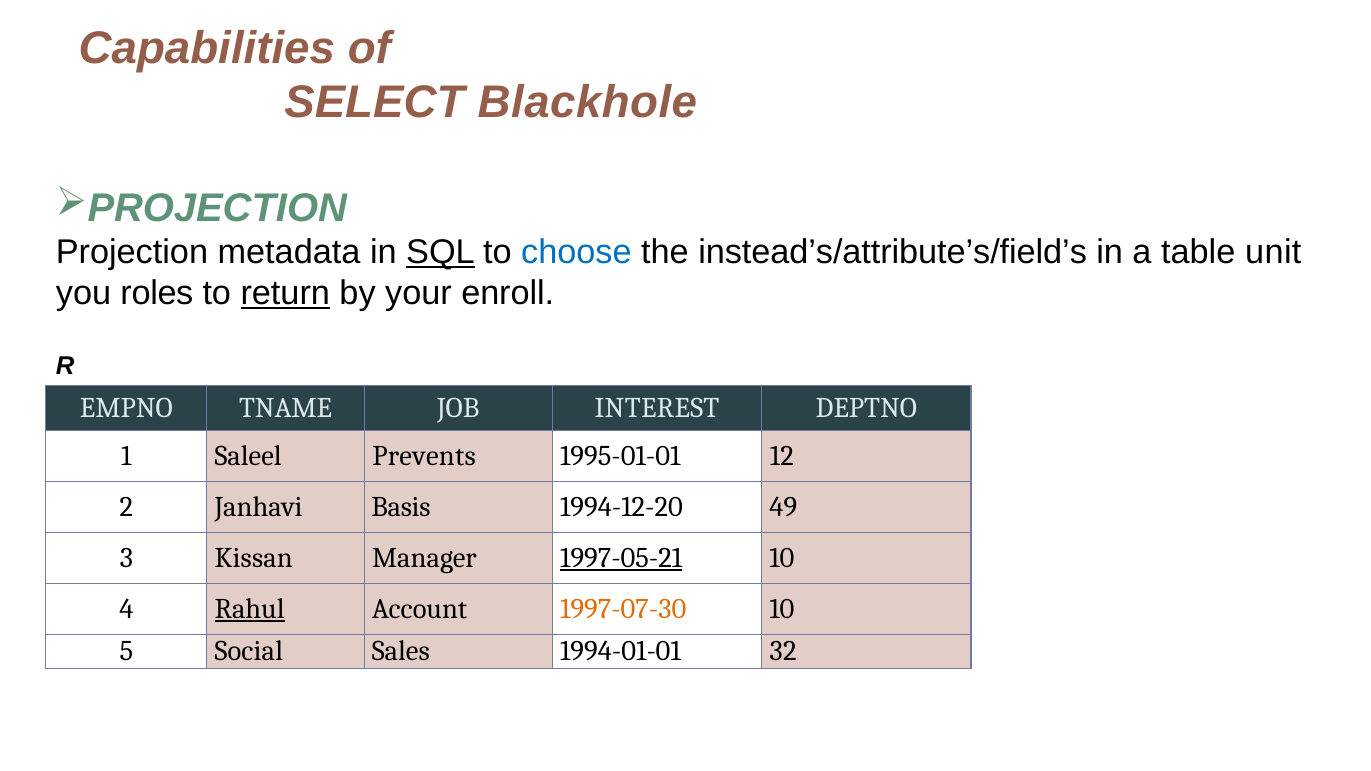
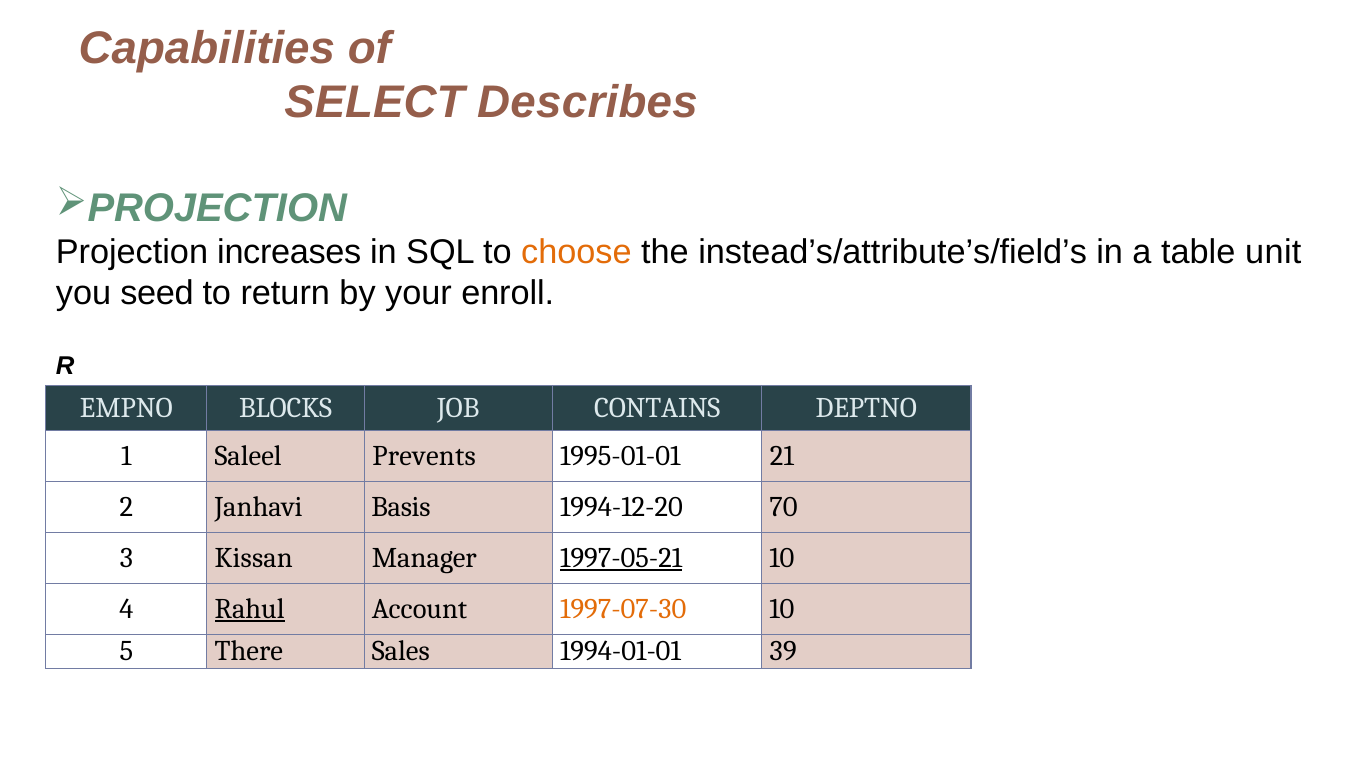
Blackhole: Blackhole -> Describes
metadata: metadata -> increases
SQL underline: present -> none
choose colour: blue -> orange
roles: roles -> seed
return underline: present -> none
TNAME: TNAME -> BLOCKS
INTEREST: INTEREST -> CONTAINS
12: 12 -> 21
49: 49 -> 70
Social: Social -> There
32: 32 -> 39
